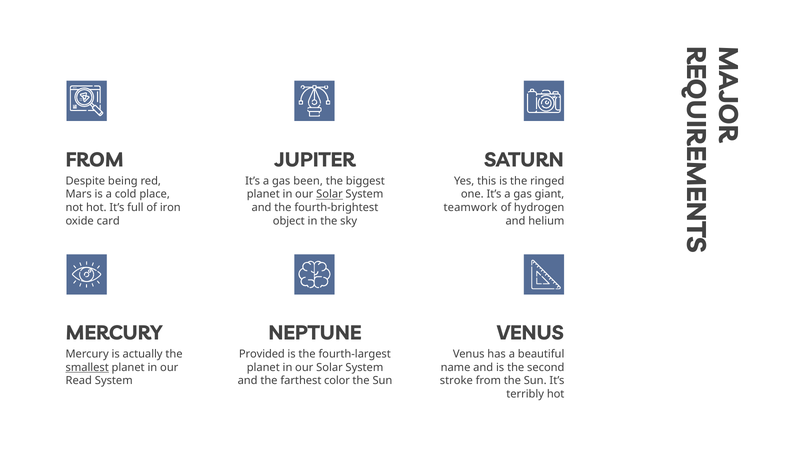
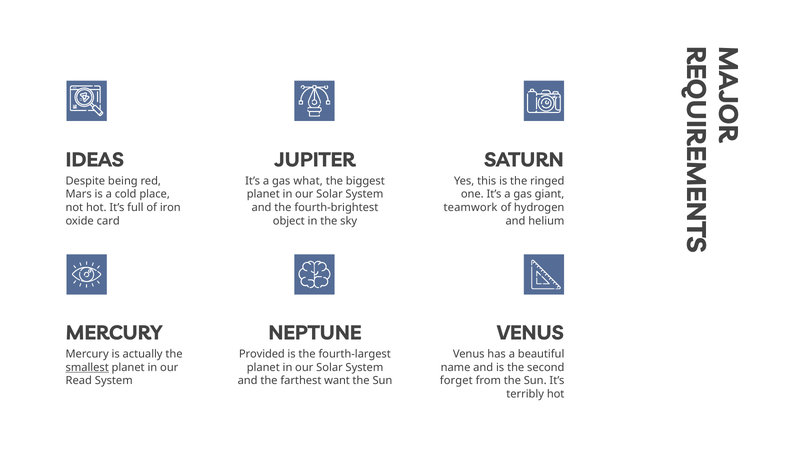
FROM at (95, 160): FROM -> IDEAS
been: been -> what
Solar at (329, 194) underline: present -> none
color: color -> want
stroke: stroke -> forget
